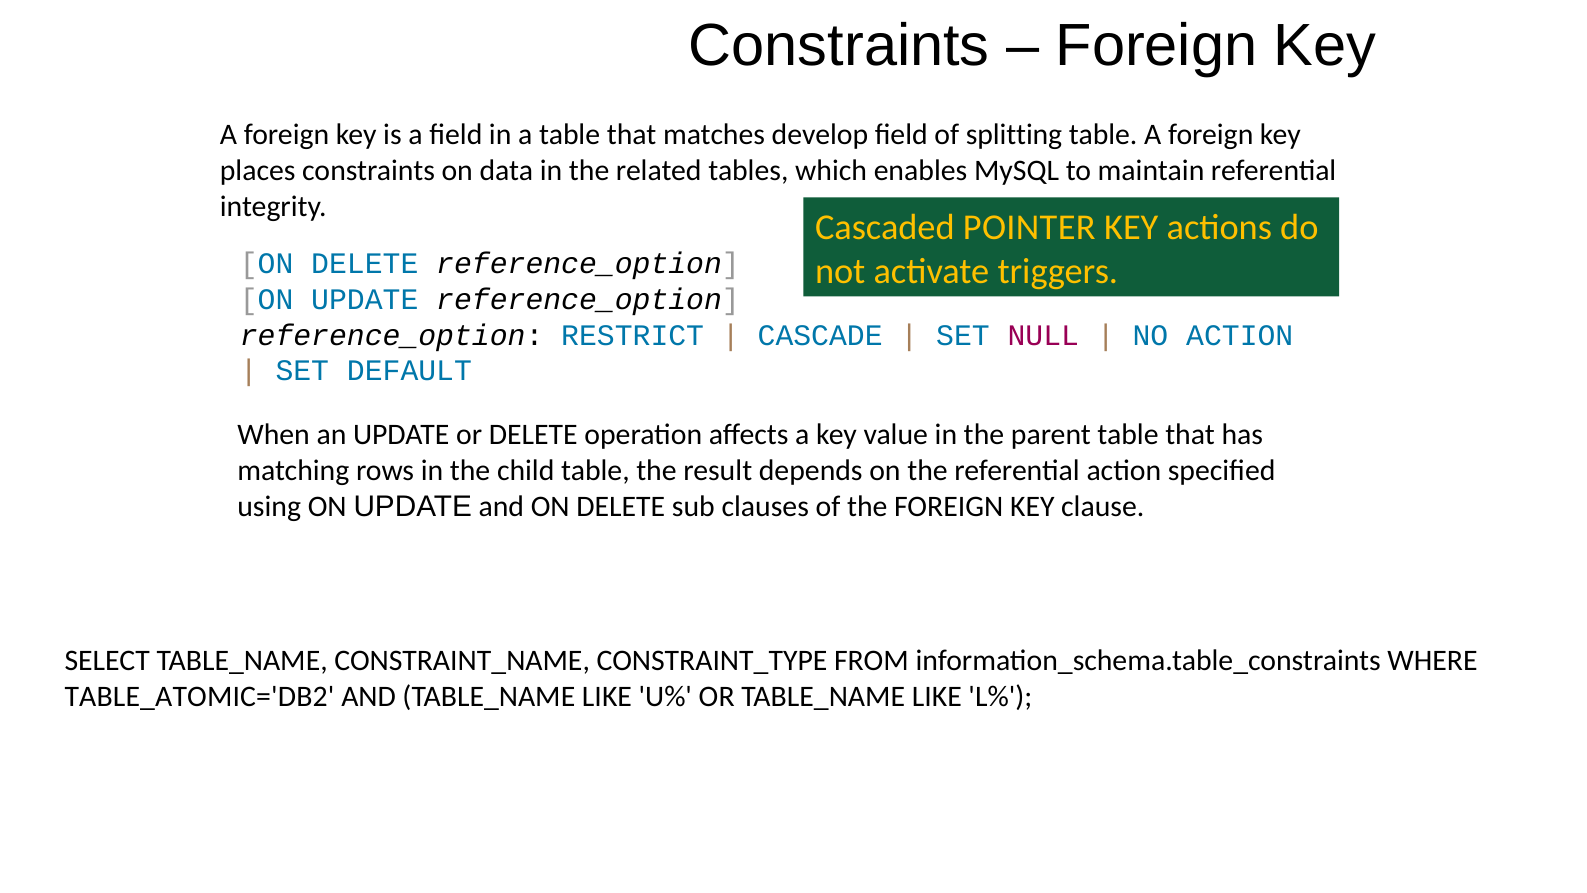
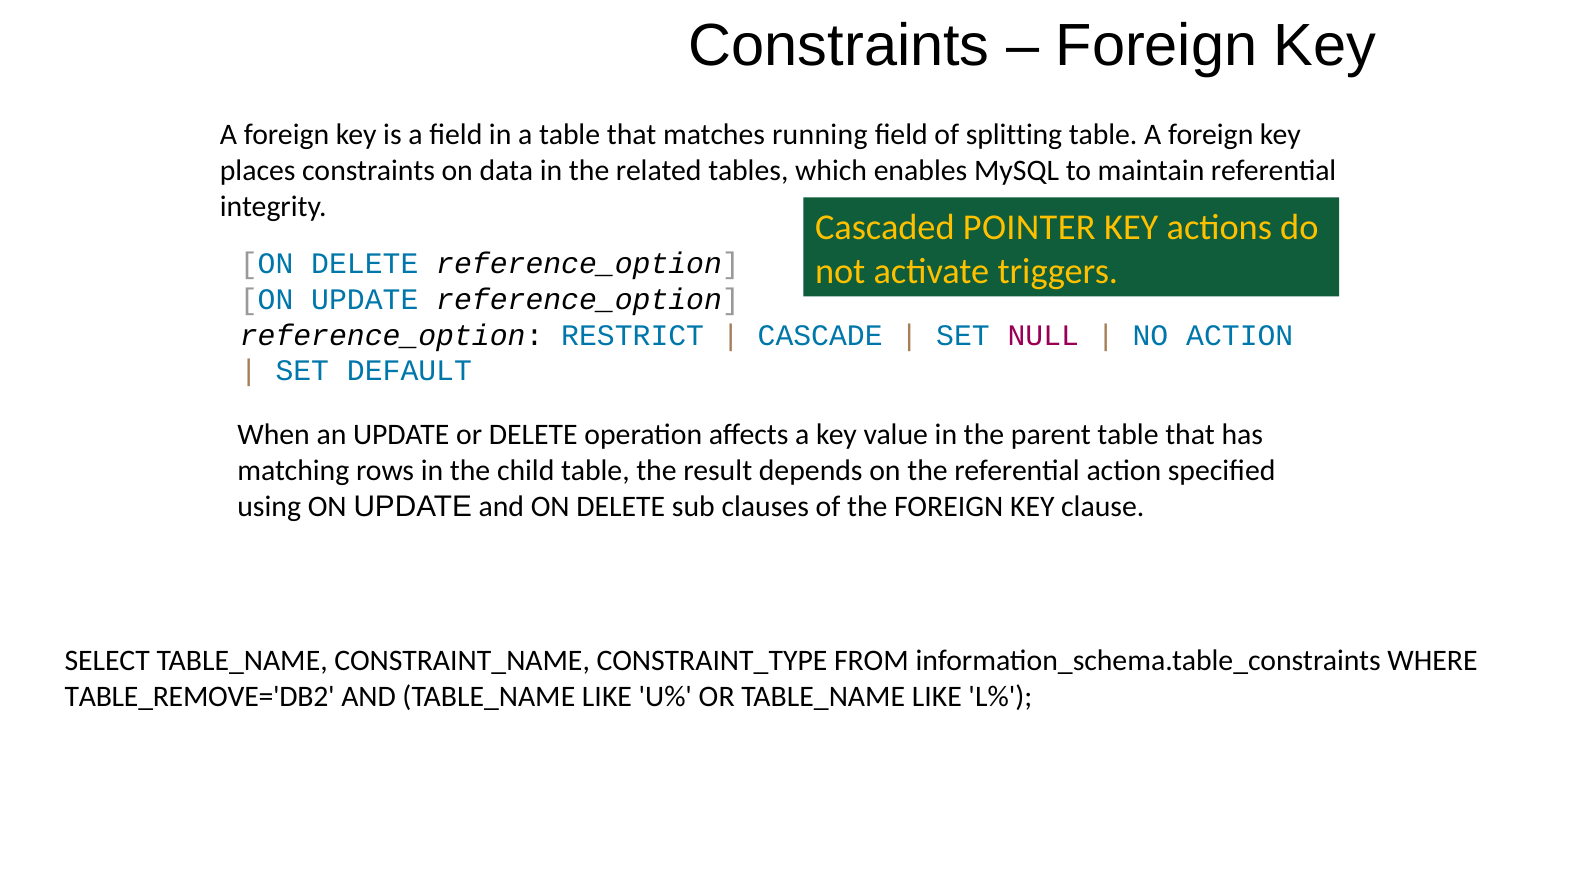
develop: develop -> running
TABLE_ATOMIC='DB2: TABLE_ATOMIC='DB2 -> TABLE_REMOVE='DB2
